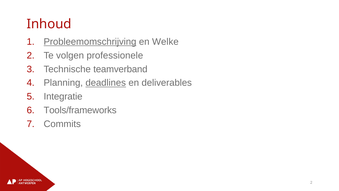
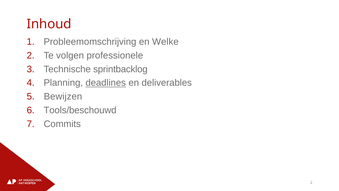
Probleemomschrijving underline: present -> none
teamverband: teamverband -> sprintbacklog
Integratie: Integratie -> Bewijzen
Tools/frameworks: Tools/frameworks -> Tools/beschouwd
